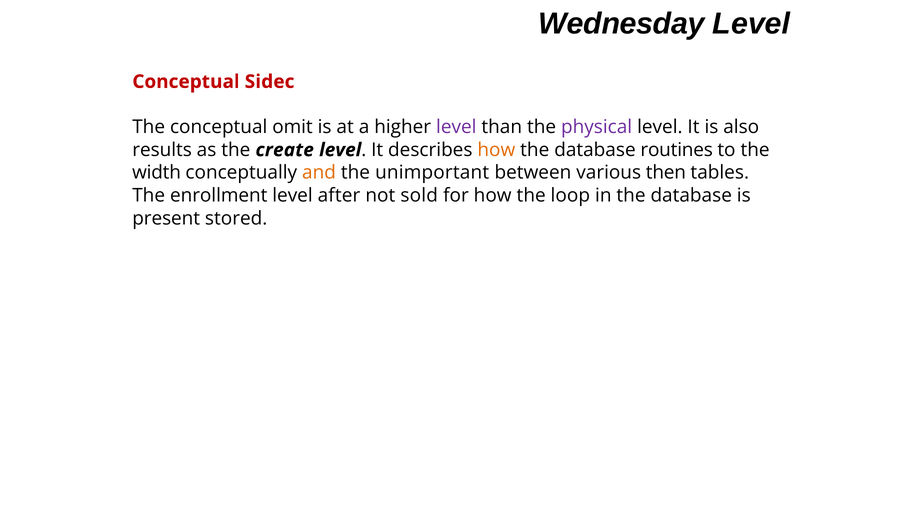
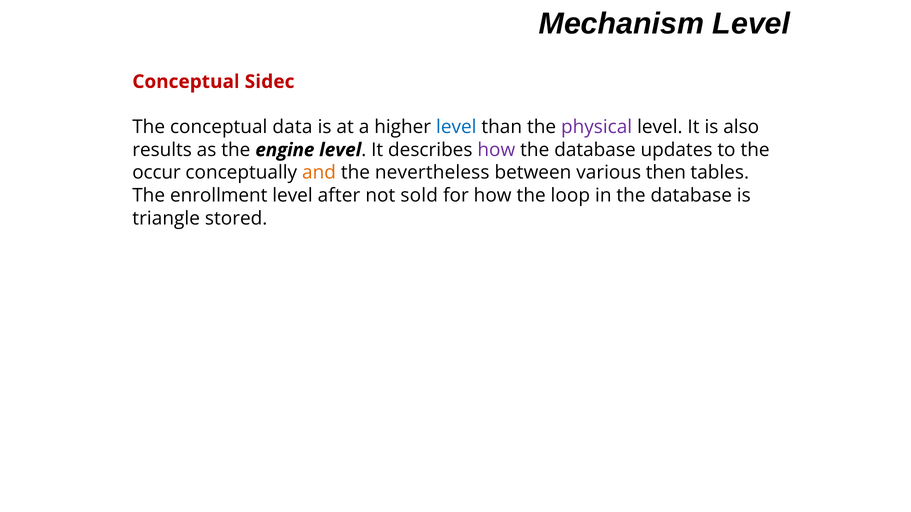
Wednesday: Wednesday -> Mechanism
omit: omit -> data
level at (456, 127) colour: purple -> blue
create: create -> engine
how at (496, 150) colour: orange -> purple
routines: routines -> updates
width: width -> occur
unimportant: unimportant -> nevertheless
present: present -> triangle
